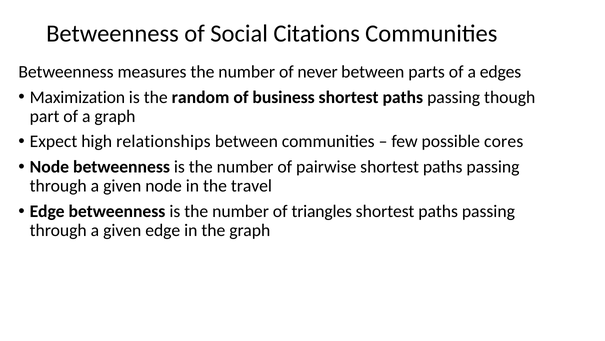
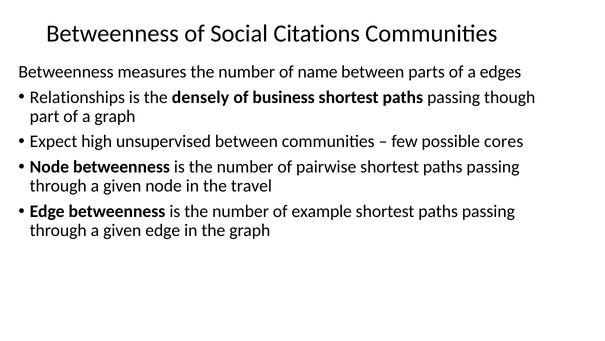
never: never -> name
Maximization: Maximization -> Relationships
random: random -> densely
relationships: relationships -> unsupervised
triangles: triangles -> example
